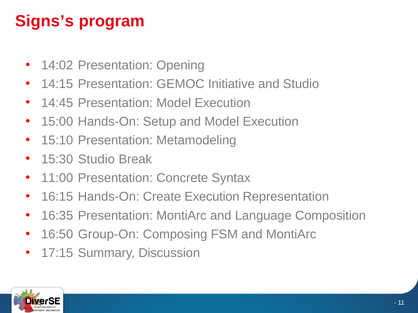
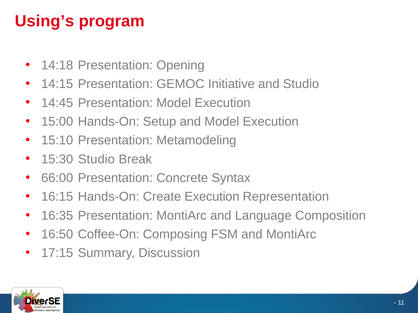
Signs’s: Signs’s -> Using’s
14:02: 14:02 -> 14:18
11:00: 11:00 -> 66:00
Group-On: Group-On -> Coffee-On
